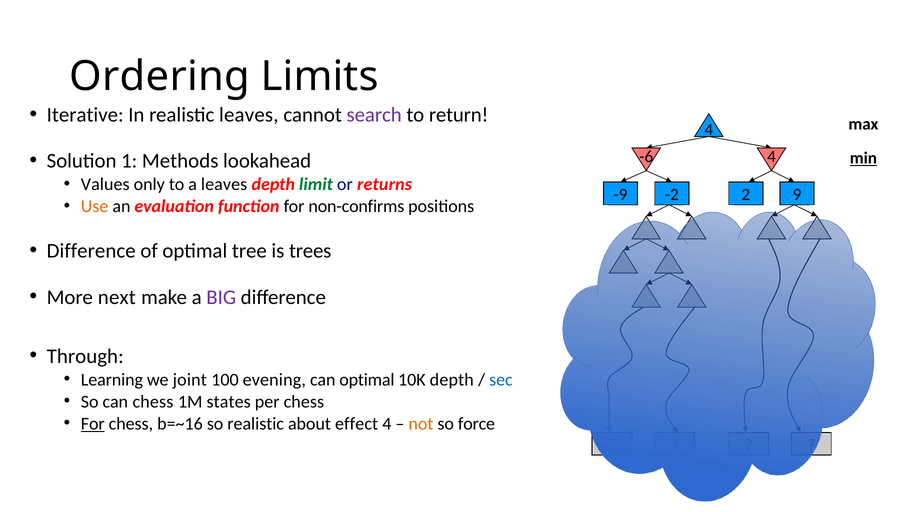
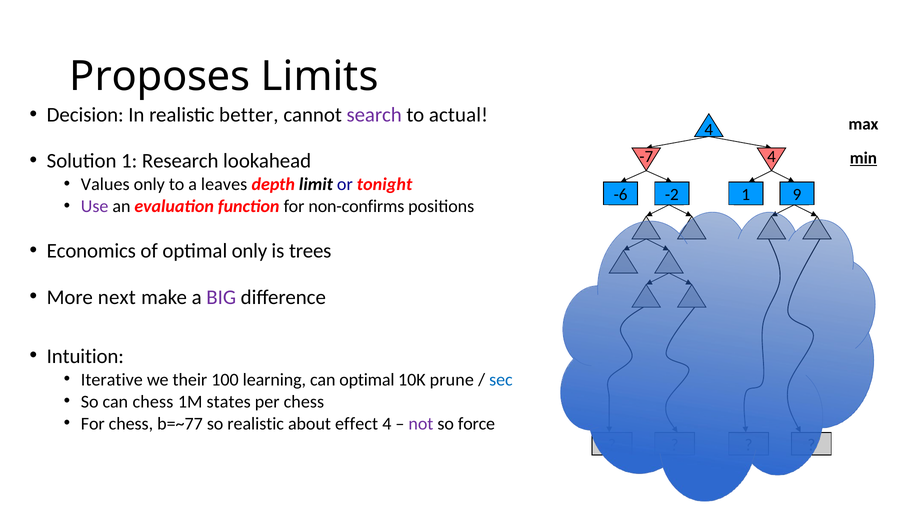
Ordering: Ordering -> Proposes
Iterative: Iterative -> Decision
realistic leaves: leaves -> better
return: return -> actual
-6: -6 -> -7
Methods: Methods -> Research
limit colour: green -> black
returns: returns -> tonight
-9: -9 -> -6
-2 2: 2 -> 1
Use colour: orange -> purple
Difference at (91, 251): Difference -> Economics
optimal tree: tree -> only
Through: Through -> Intuition
Learning: Learning -> Iterative
joint: joint -> their
evening: evening -> learning
10K depth: depth -> prune
For at (93, 424) underline: present -> none
b=~16: b=~16 -> b=~77
not colour: orange -> purple
